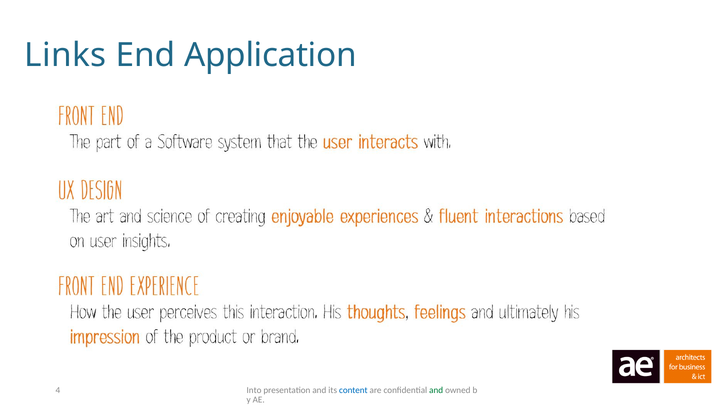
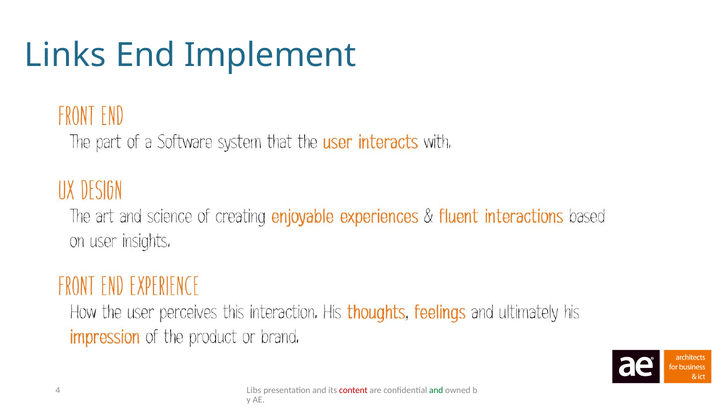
Application: Application -> Implement
Into: Into -> Libs
content colour: blue -> red
